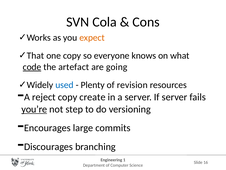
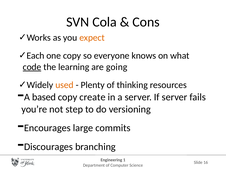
That: That -> Each
artefact: artefact -> learning
used colour: blue -> orange
revision: revision -> thinking
reject: reject -> based
you’re underline: present -> none
